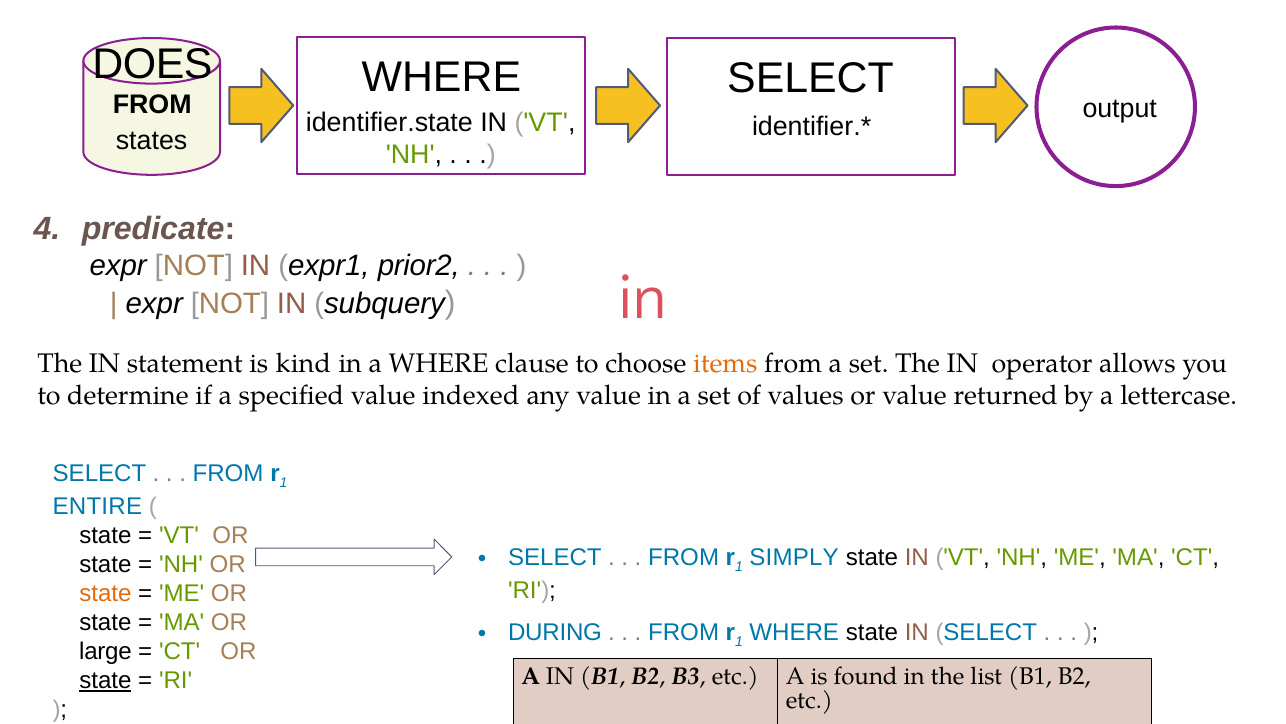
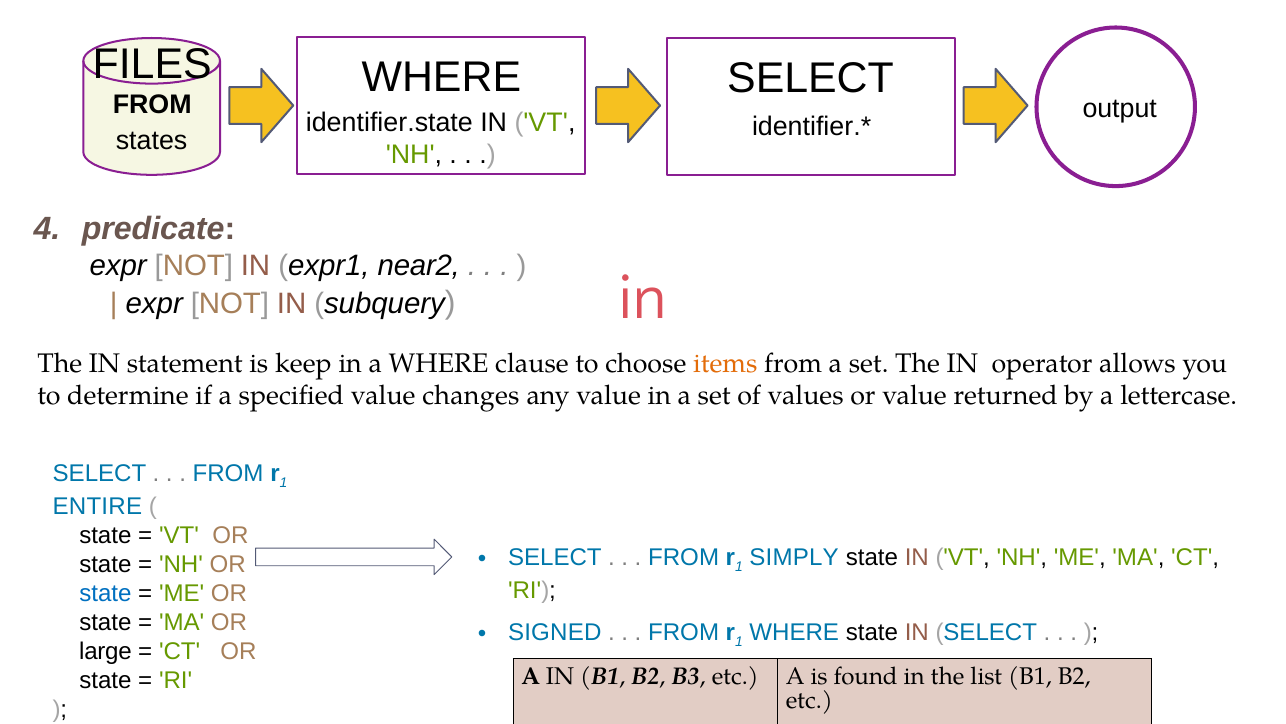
DOES: DOES -> FILES
prior2: prior2 -> near2
kind: kind -> keep
indexed: indexed -> changes
state at (105, 593) colour: orange -> blue
DURING: DURING -> SIGNED
state at (105, 680) underline: present -> none
